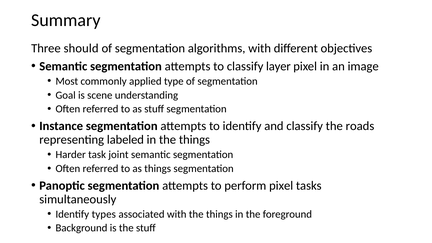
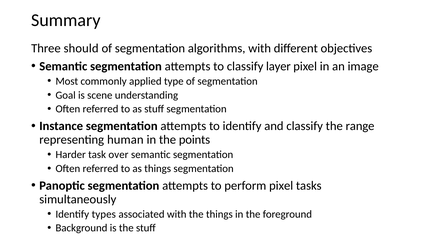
roads: roads -> range
labeled: labeled -> human
in the things: things -> points
joint: joint -> over
